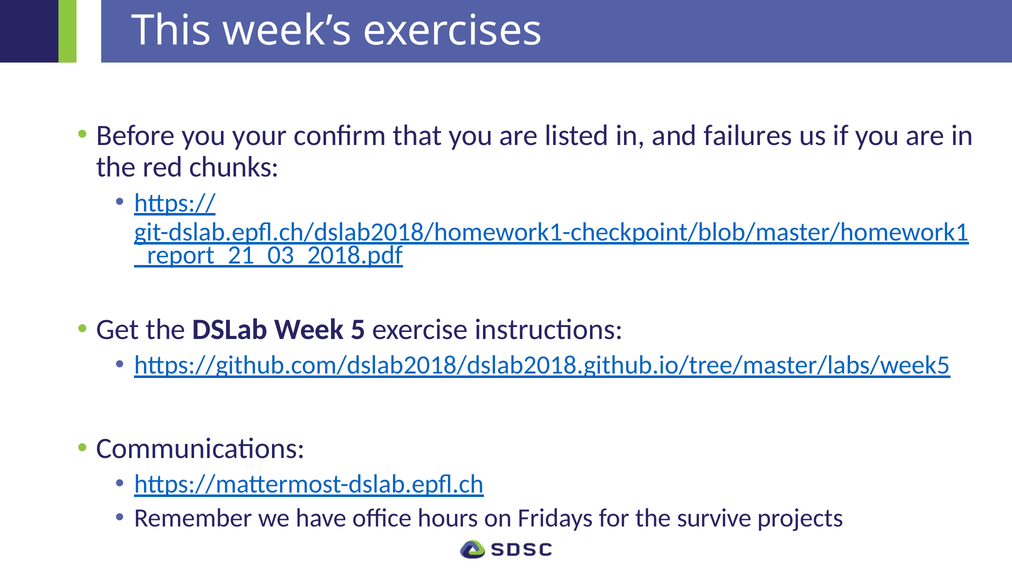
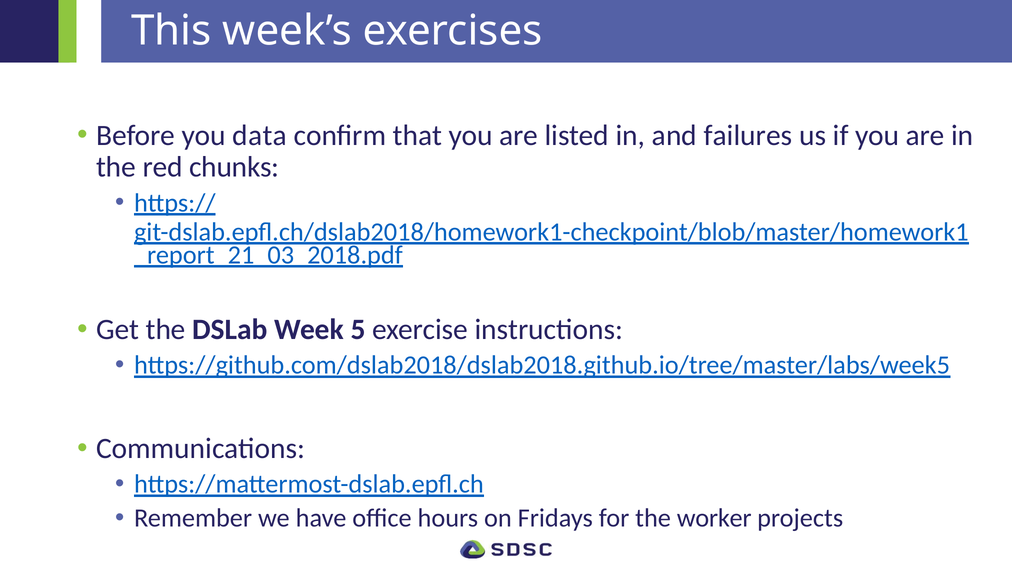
your: your -> data
survive: survive -> worker
